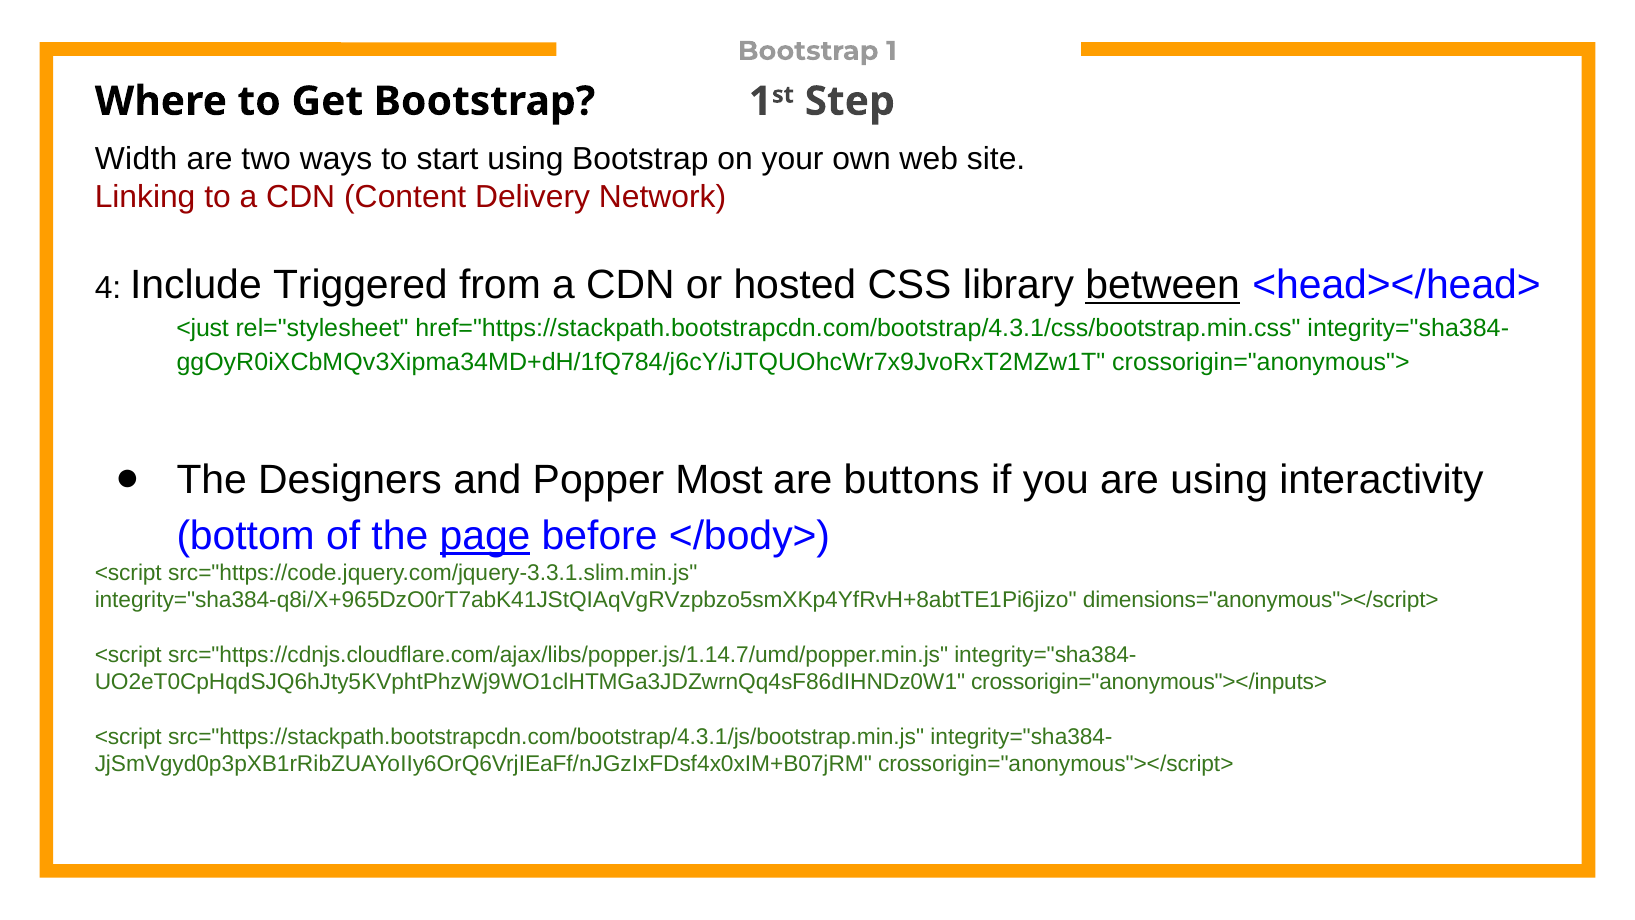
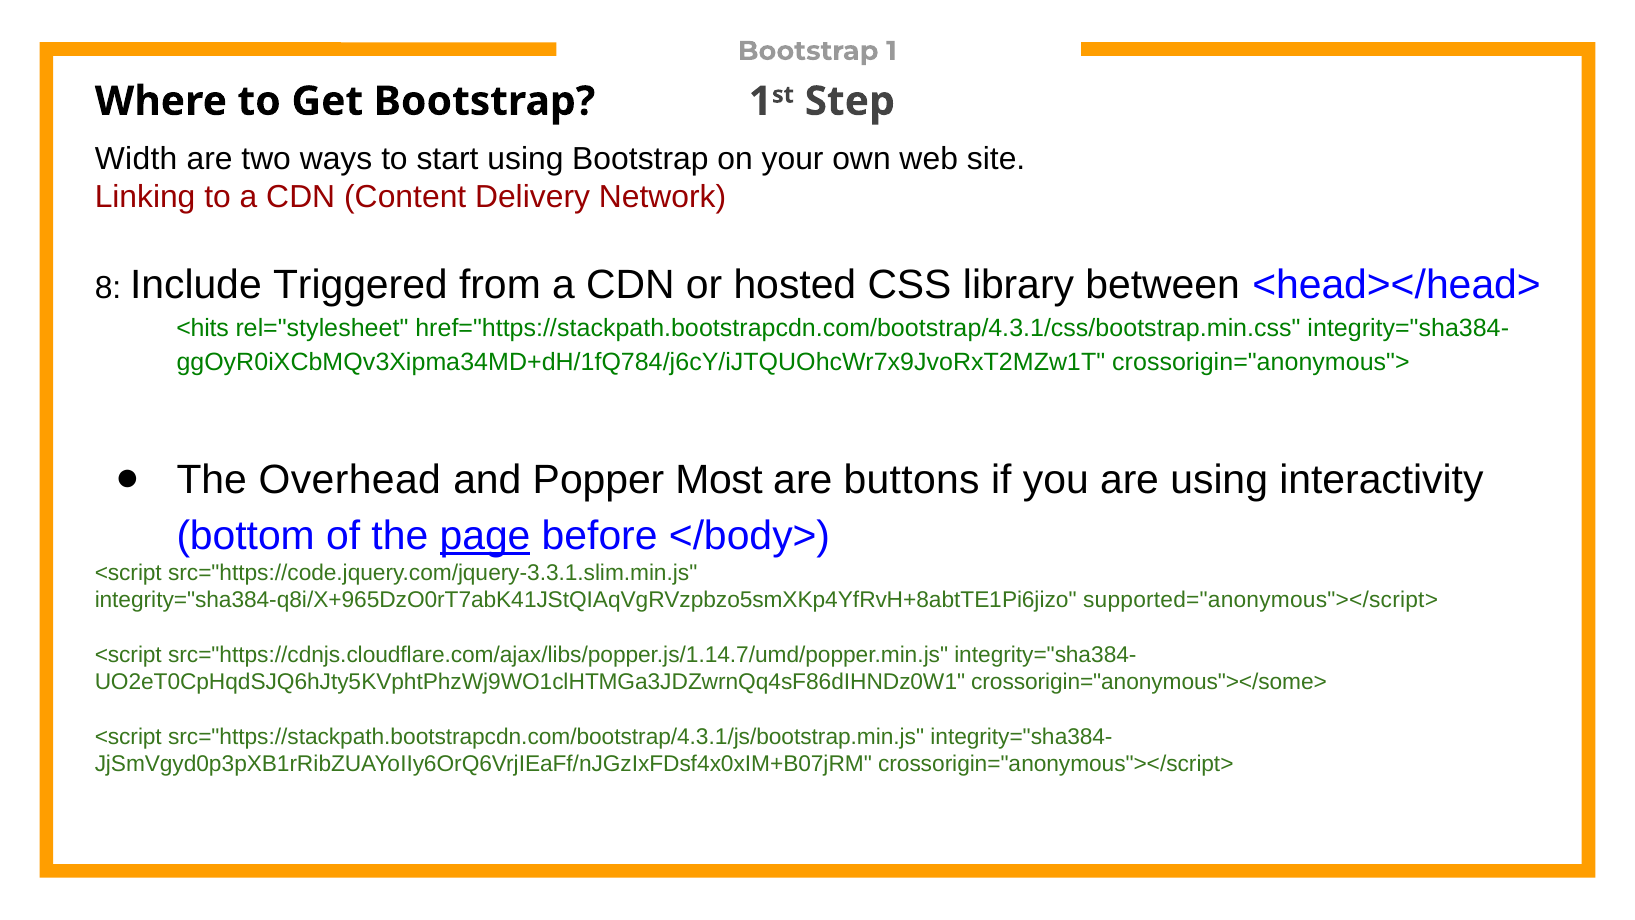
4: 4 -> 8
between underline: present -> none
<just: <just -> <hits
Designers: Designers -> Overhead
dimensions="anonymous"></script>: dimensions="anonymous"></script> -> supported="anonymous"></script>
crossorigin="anonymous"></inputs>: crossorigin="anonymous"></inputs> -> crossorigin="anonymous"></some>
